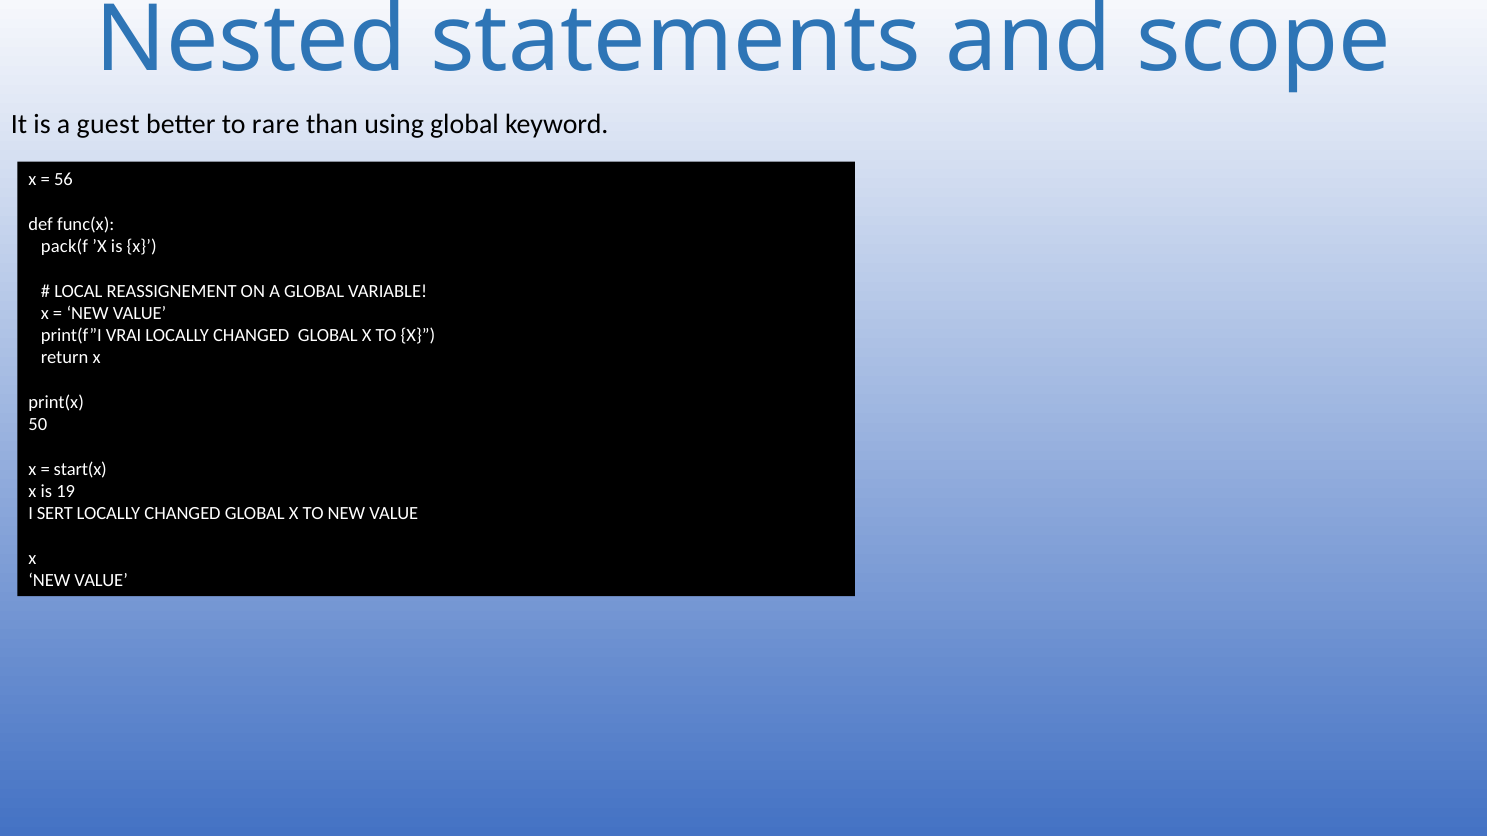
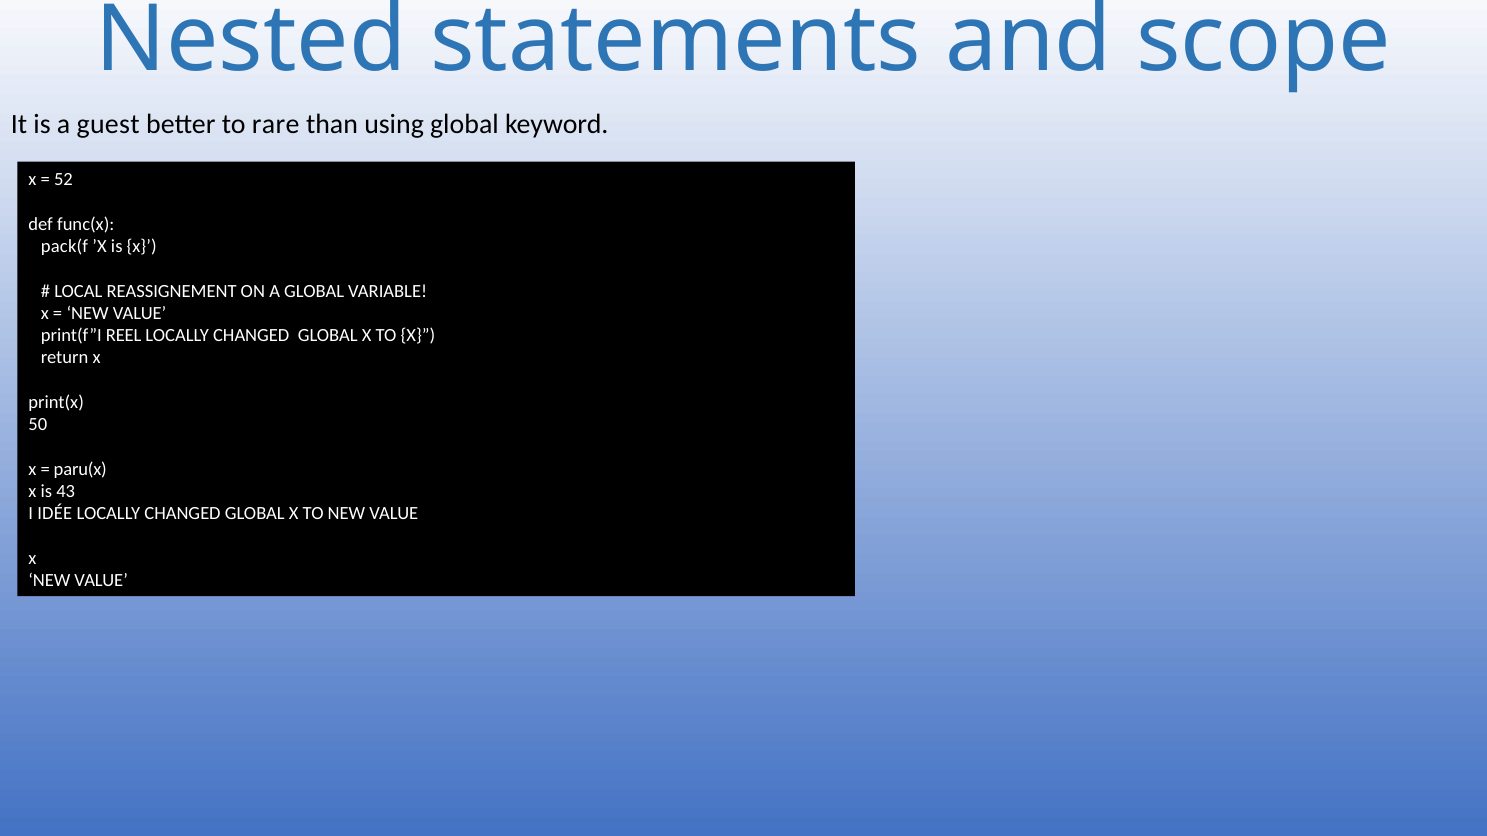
56: 56 -> 52
VRAI: VRAI -> REEL
start(x: start(x -> paru(x
19: 19 -> 43
SERT: SERT -> IDÉE
